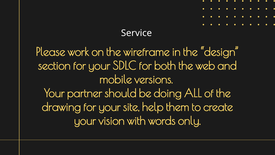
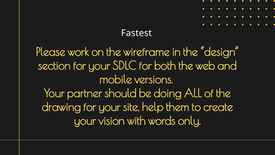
Service: Service -> Fastest
